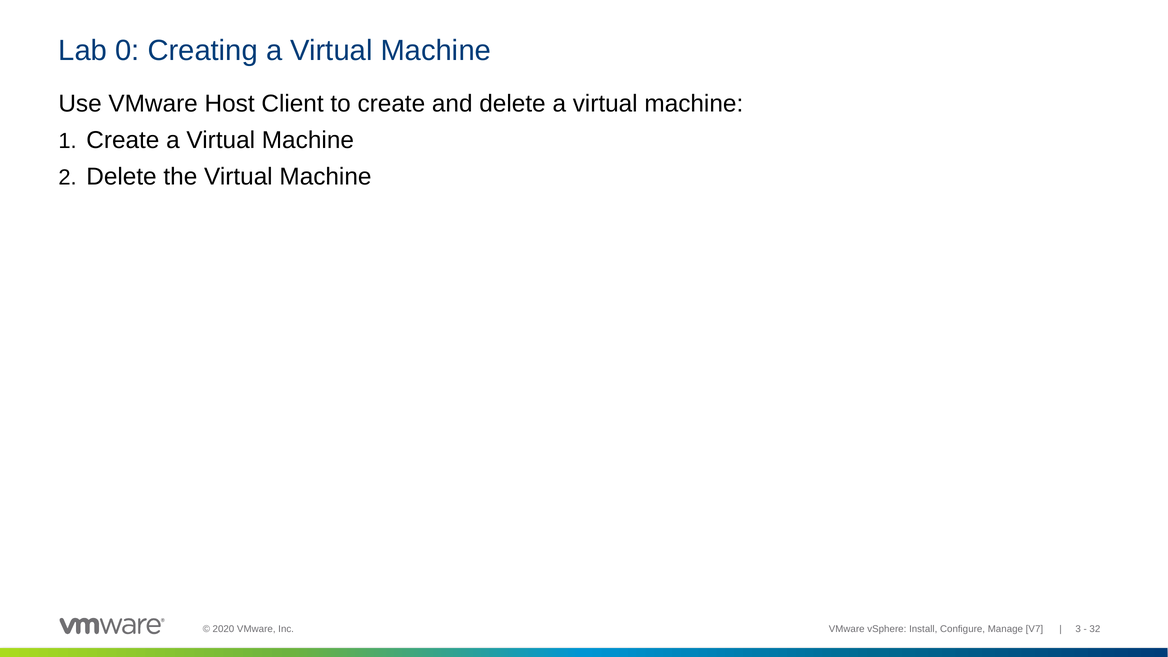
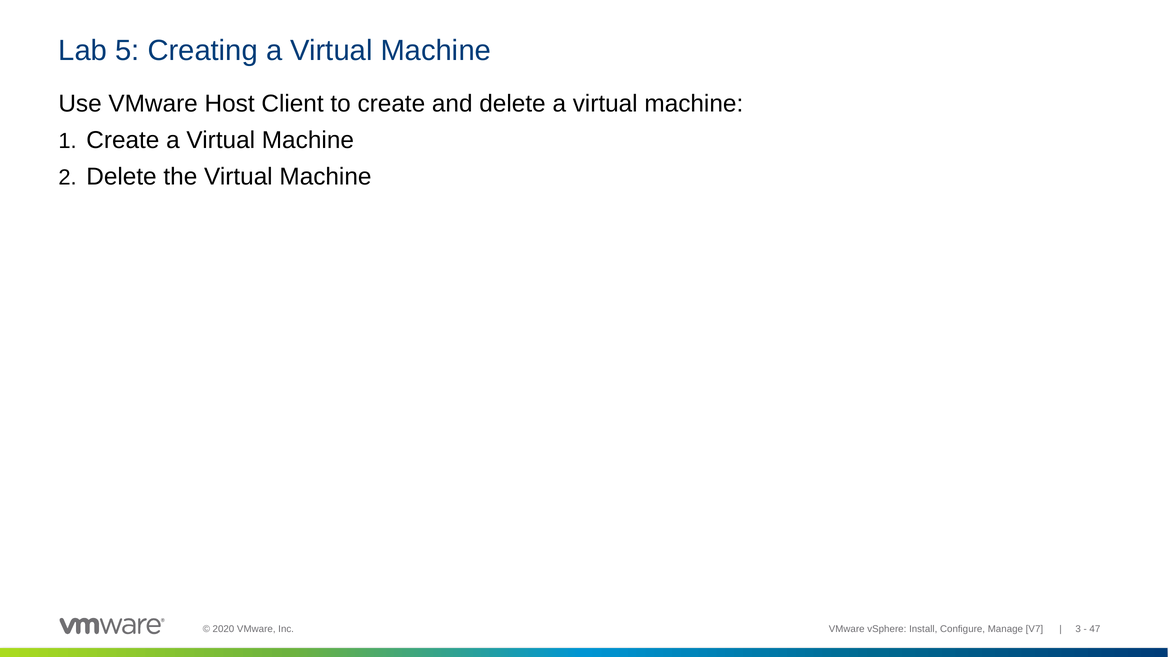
0: 0 -> 5
32: 32 -> 47
